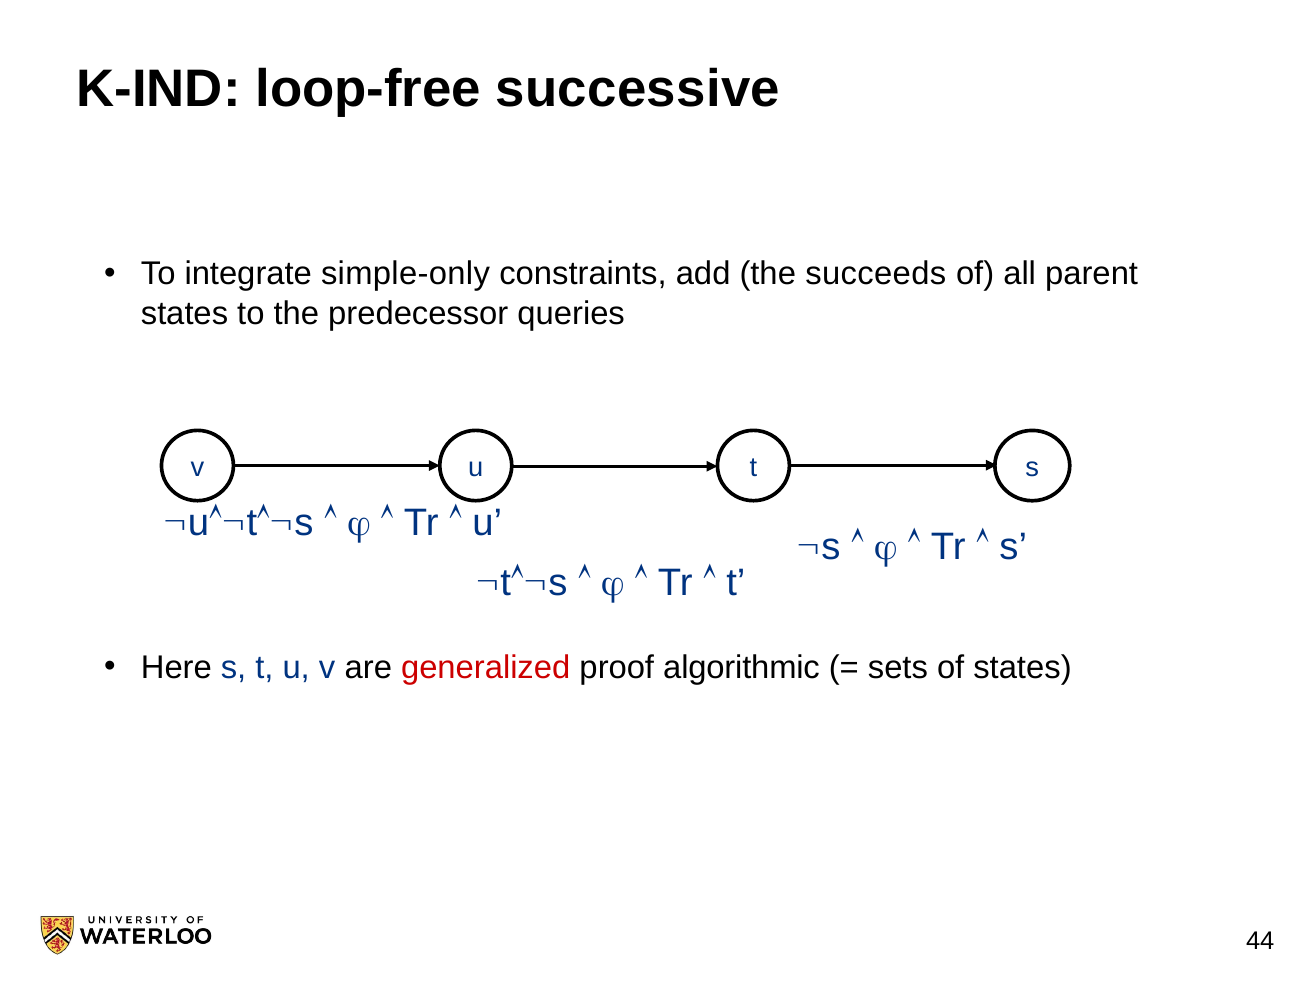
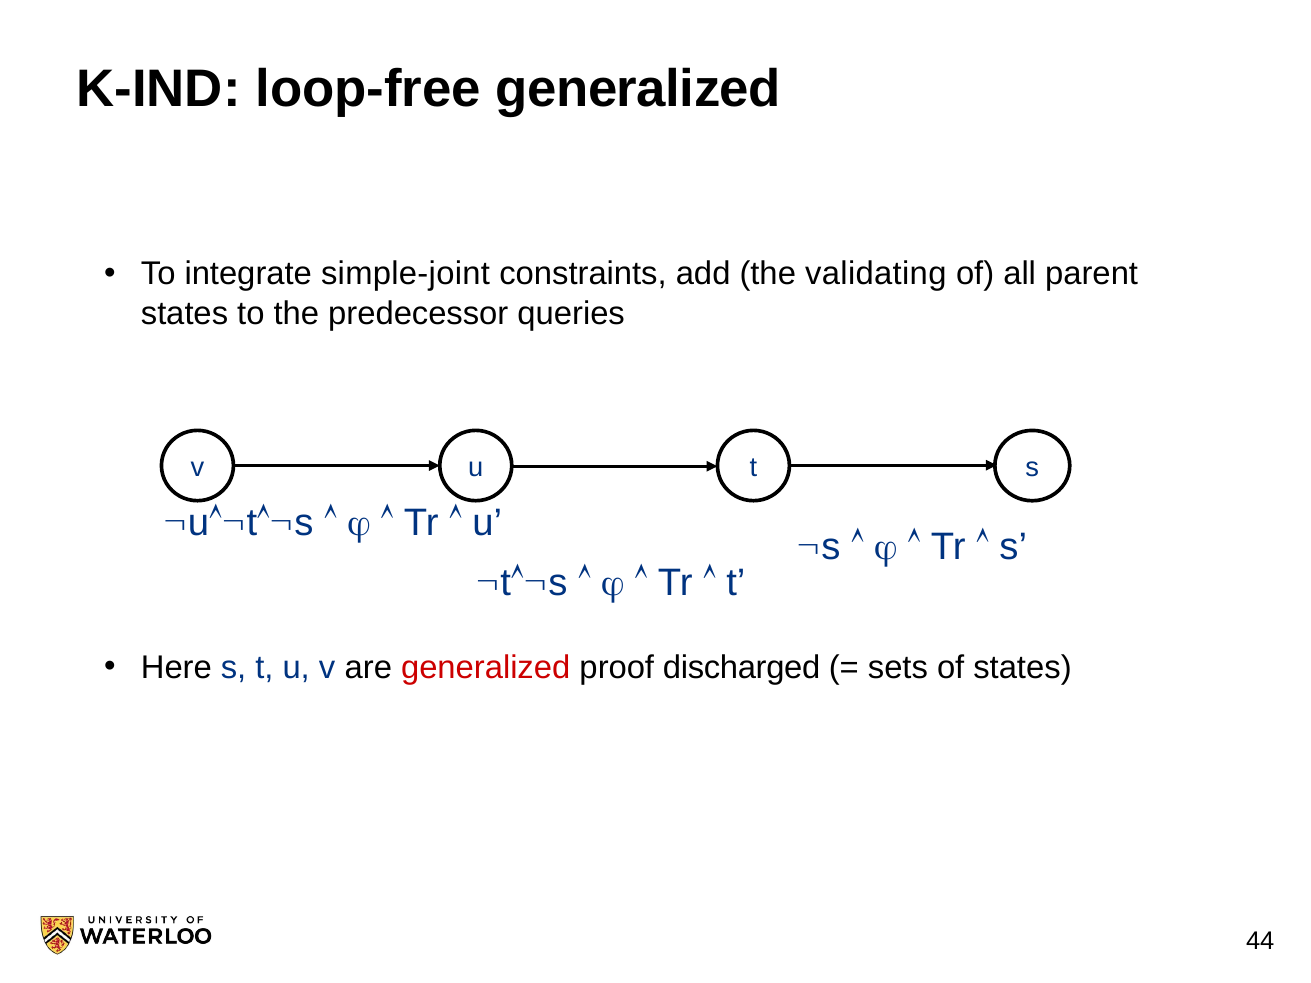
loop-free successive: successive -> generalized
simple-only: simple-only -> simple-joint
succeeds: succeeds -> validating
algorithmic: algorithmic -> discharged
